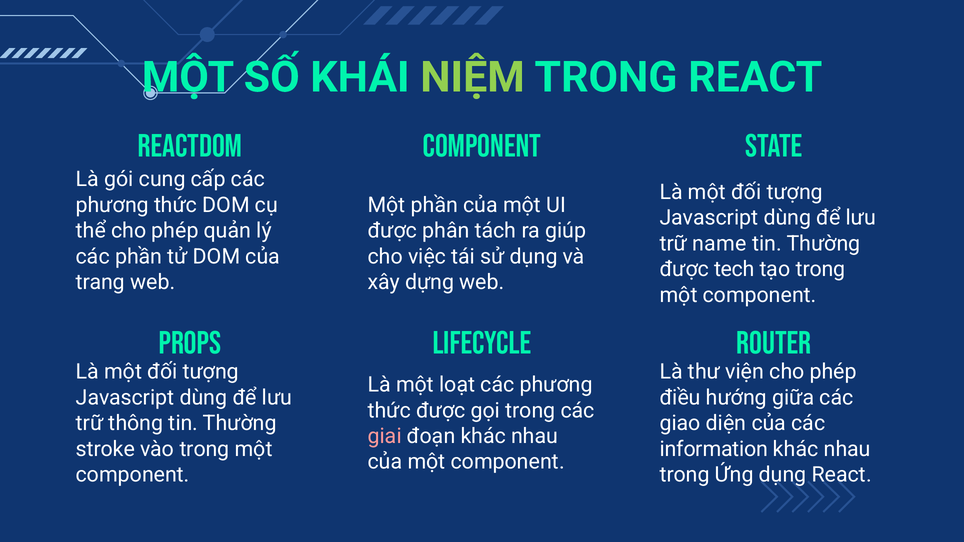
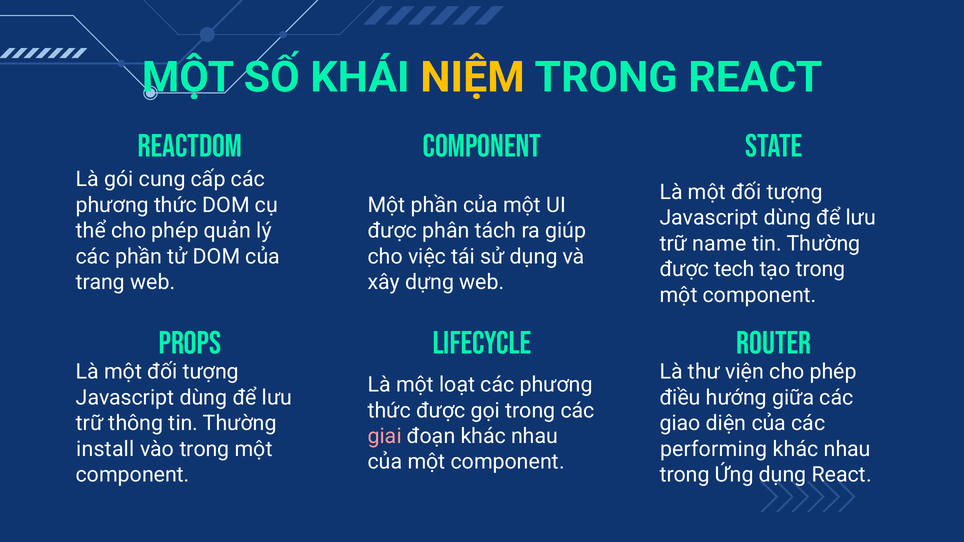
NIỆM colour: light green -> yellow
stroke: stroke -> install
information: information -> performing
